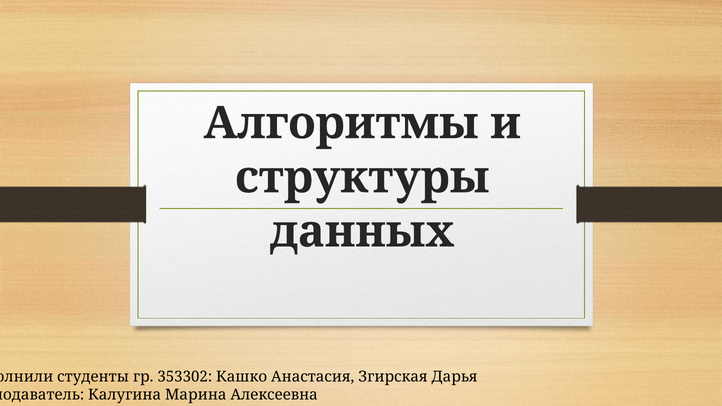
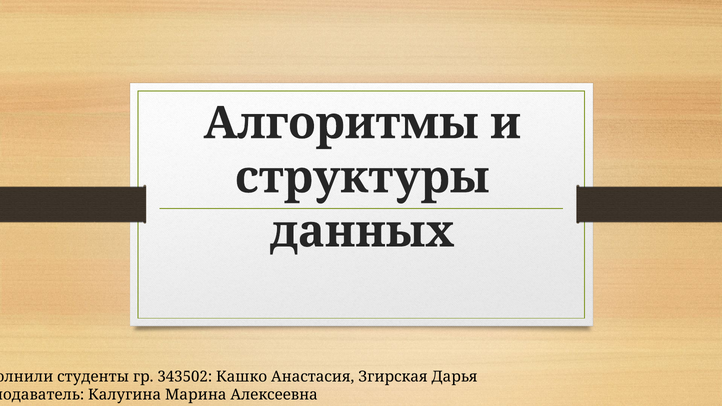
353302: 353302 -> 343502
